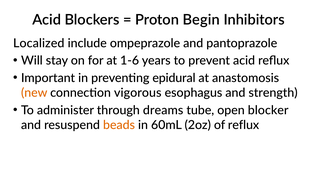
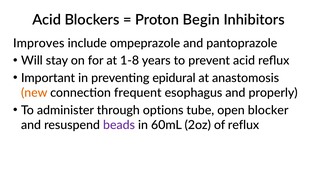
Localized: Localized -> Improves
1-6: 1-6 -> 1-8
vigorous: vigorous -> frequent
strength: strength -> properly
dreams: dreams -> options
beads colour: orange -> purple
